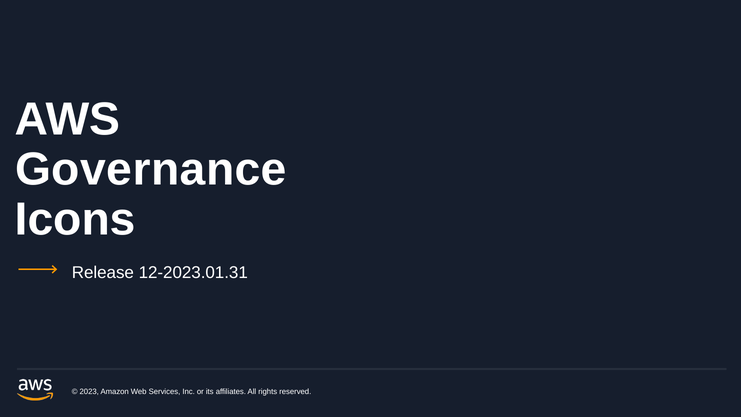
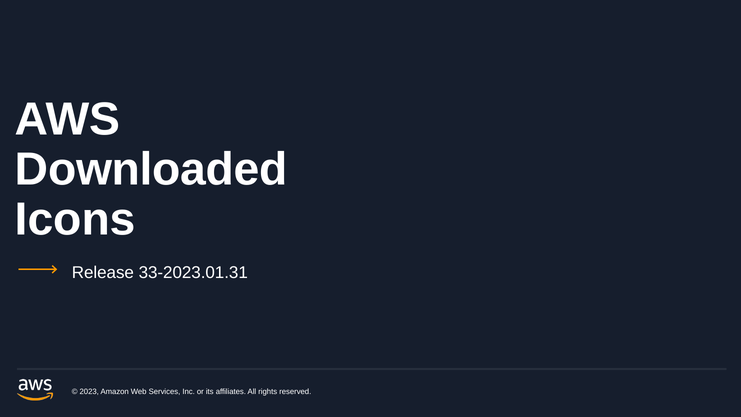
Governance: Governance -> Downloaded
12-2023.01.31: 12-2023.01.31 -> 33-2023.01.31
